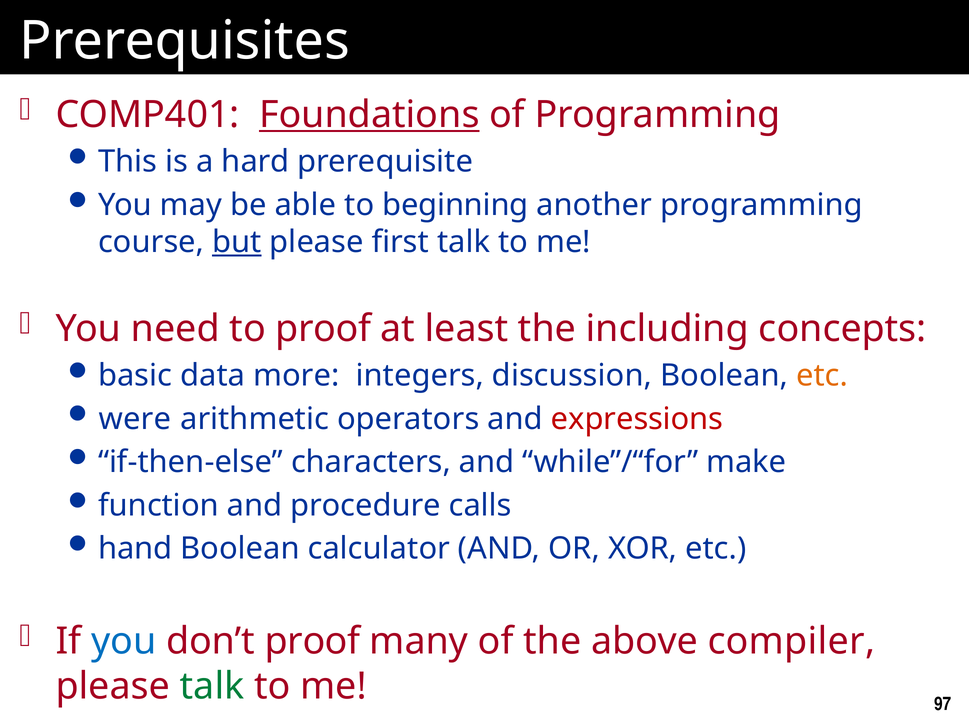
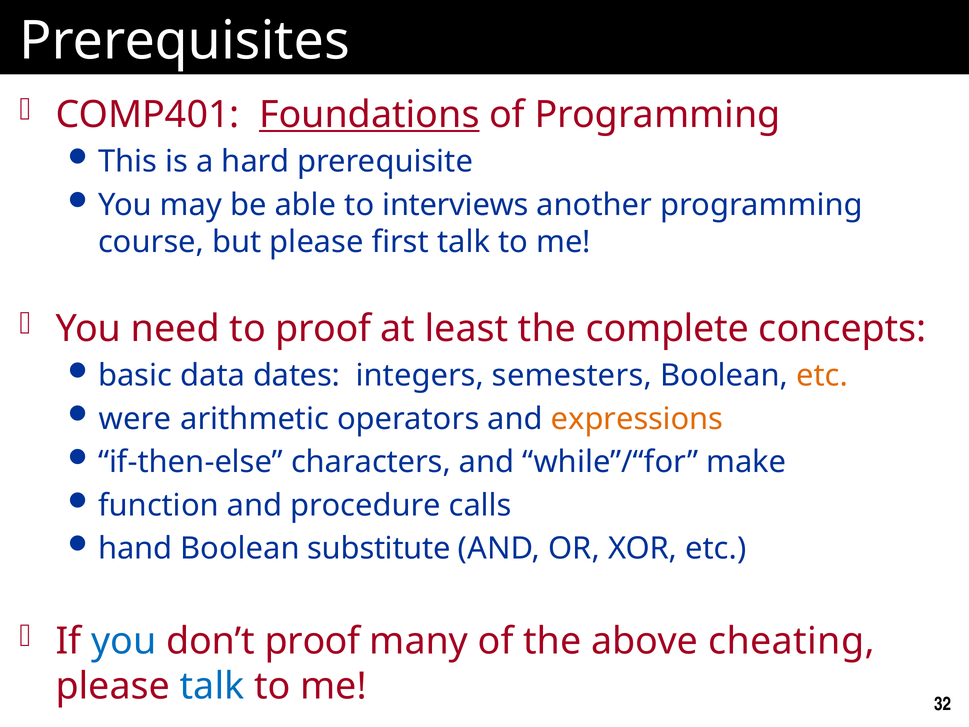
beginning: beginning -> interviews
but underline: present -> none
including: including -> complete
more: more -> dates
discussion: discussion -> semesters
expressions colour: red -> orange
calculator: calculator -> substitute
compiler: compiler -> cheating
talk at (212, 686) colour: green -> blue
97: 97 -> 32
